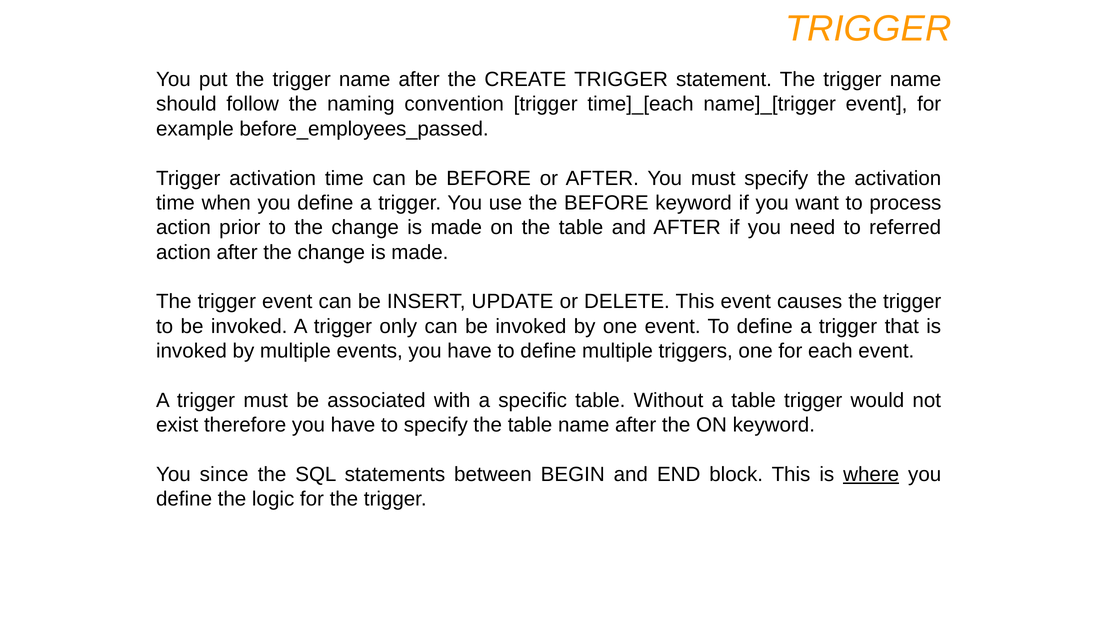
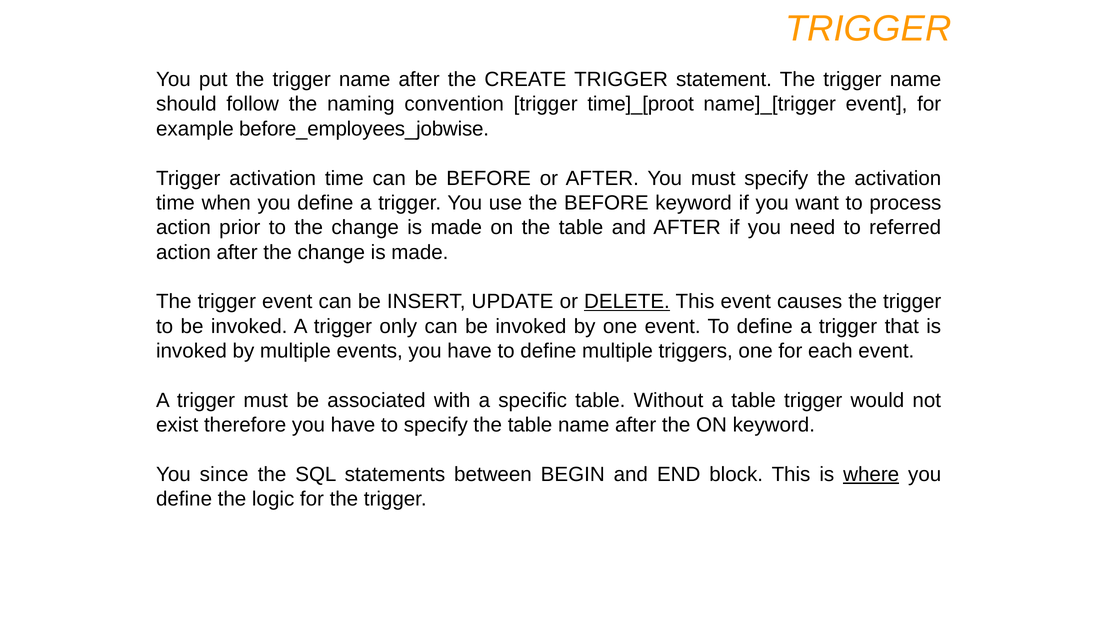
time]_[each: time]_[each -> time]_[proot
before_employees_passed: before_employees_passed -> before_employees_jobwise
DELETE underline: none -> present
